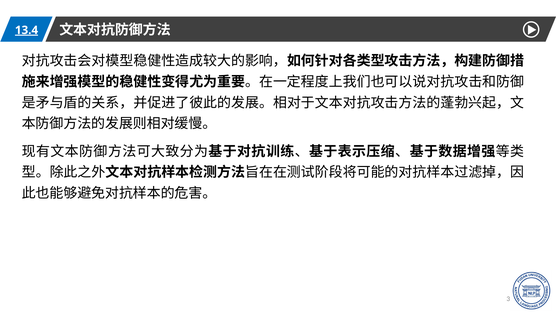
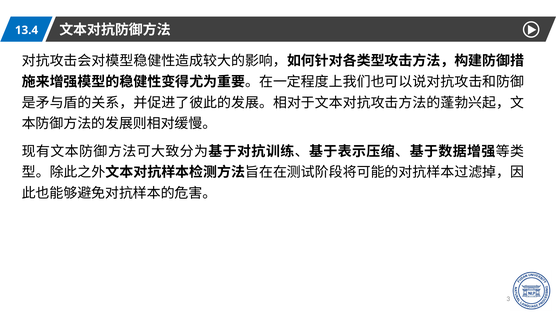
13.4 underline: present -> none
